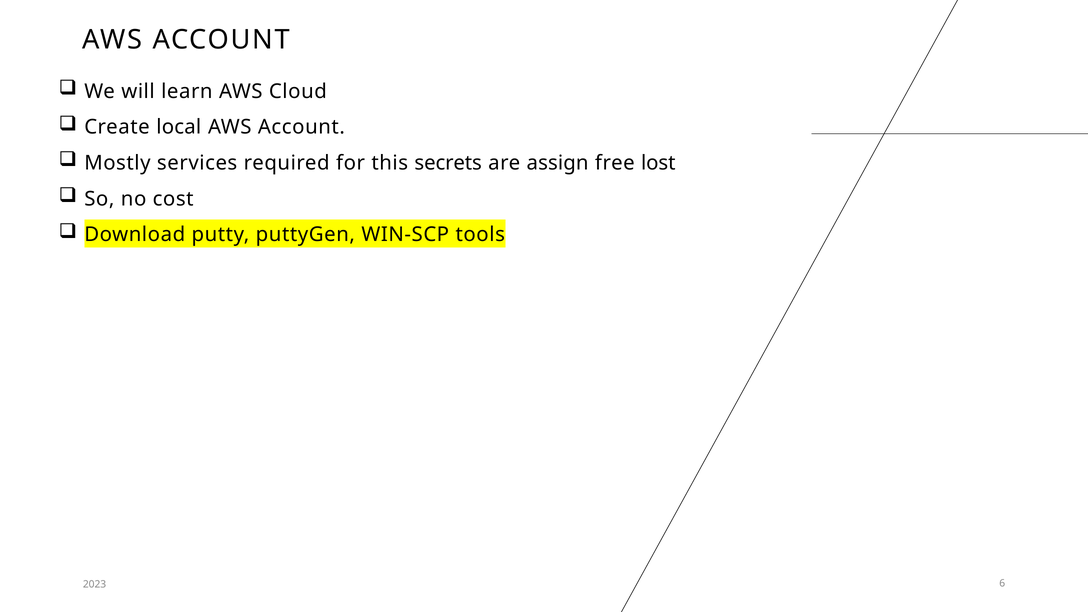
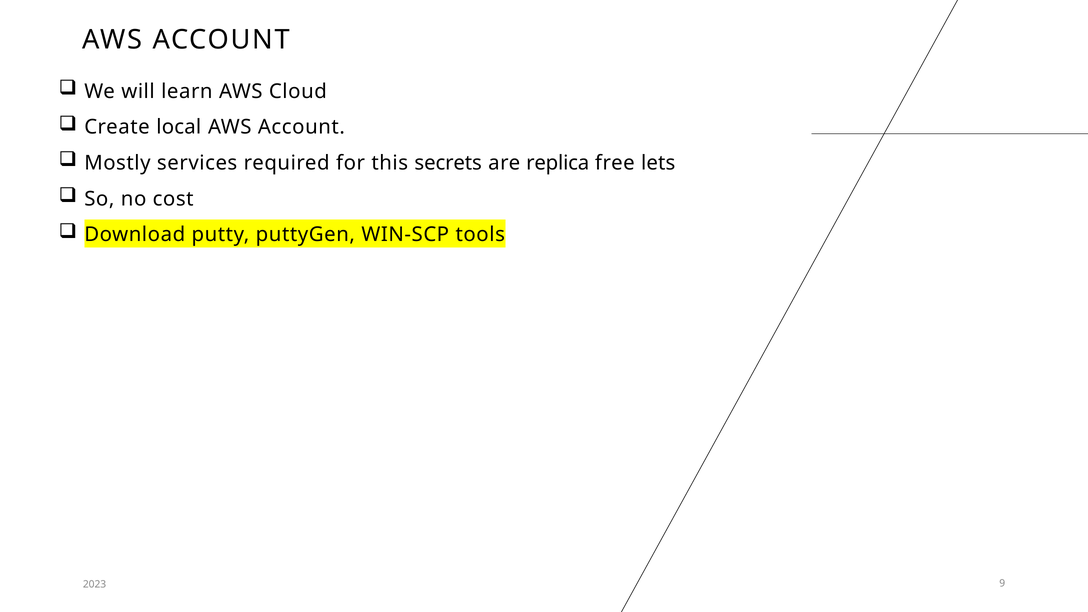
assign: assign -> replica
lost: lost -> lets
6: 6 -> 9
